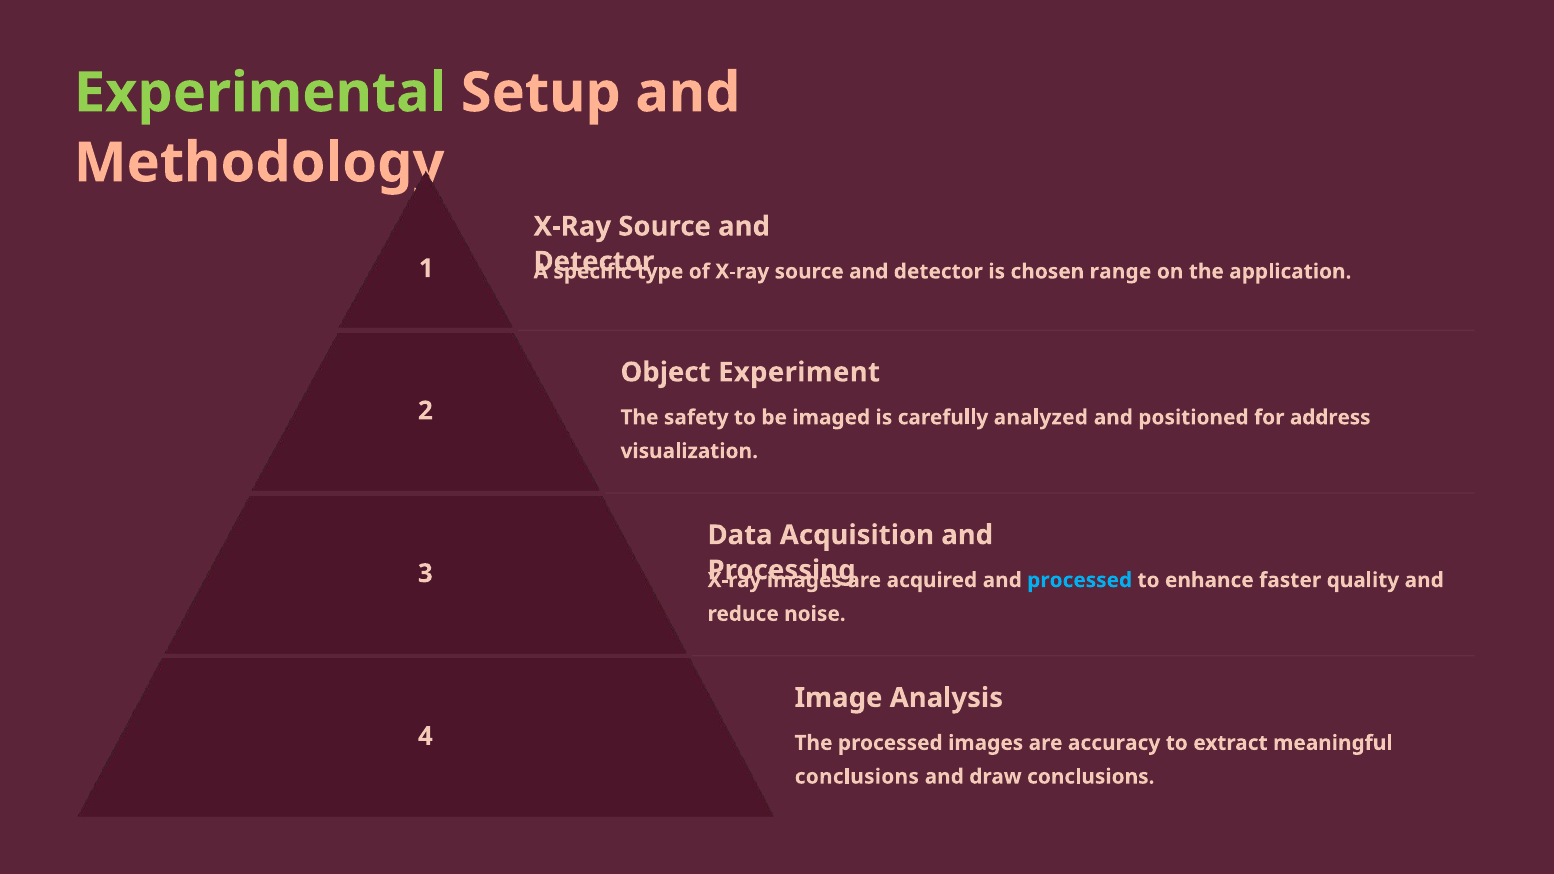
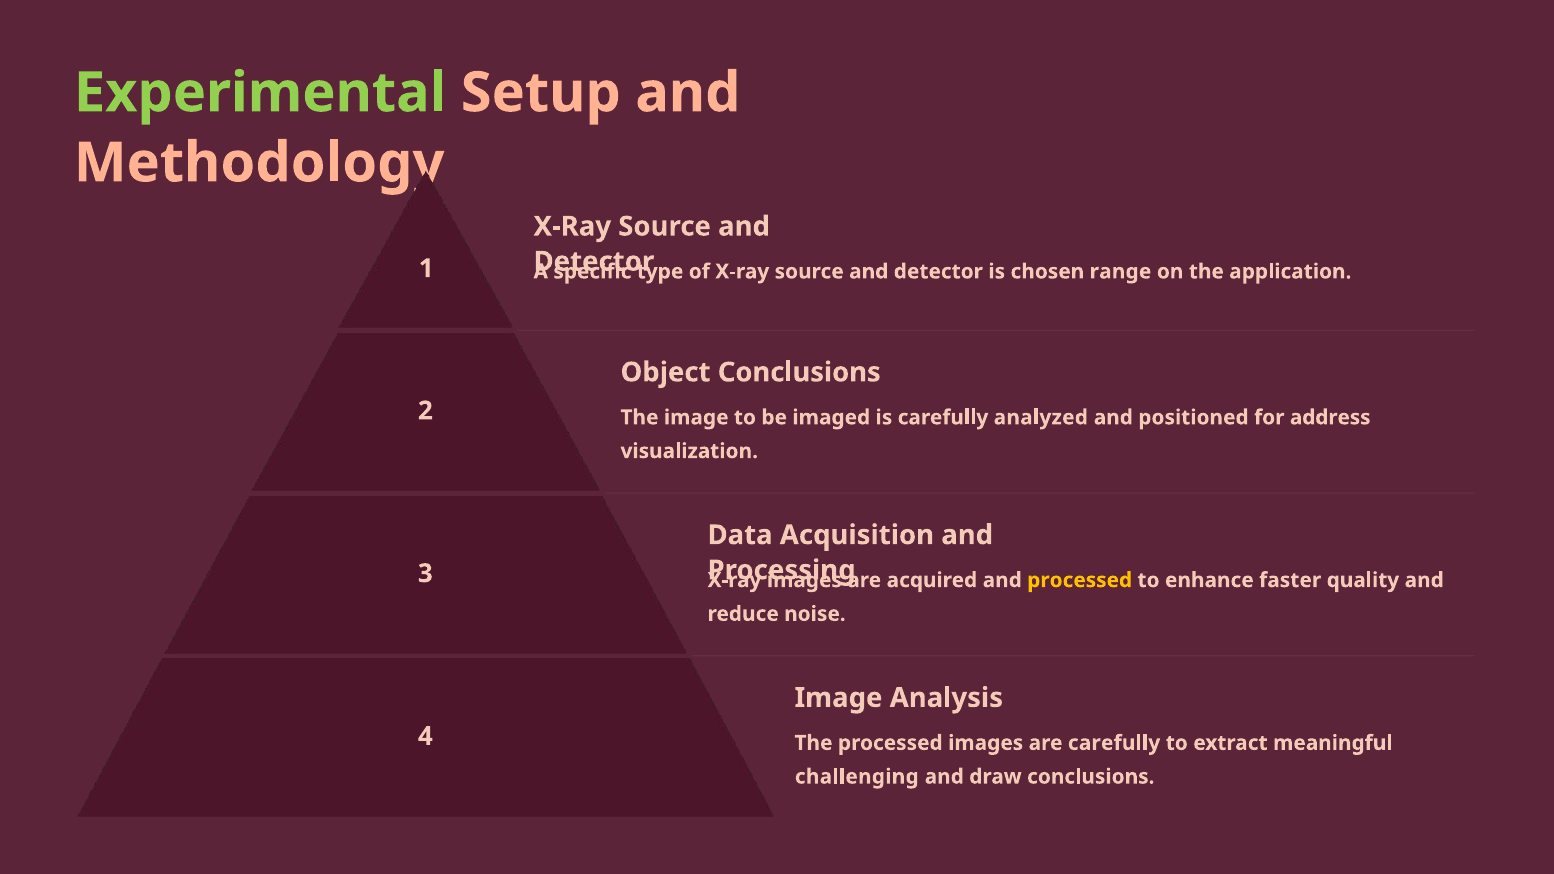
Object Experiment: Experiment -> Conclusions
The safety: safety -> image
processed at (1080, 580) colour: light blue -> yellow
are accuracy: accuracy -> carefully
conclusions at (857, 777): conclusions -> challenging
